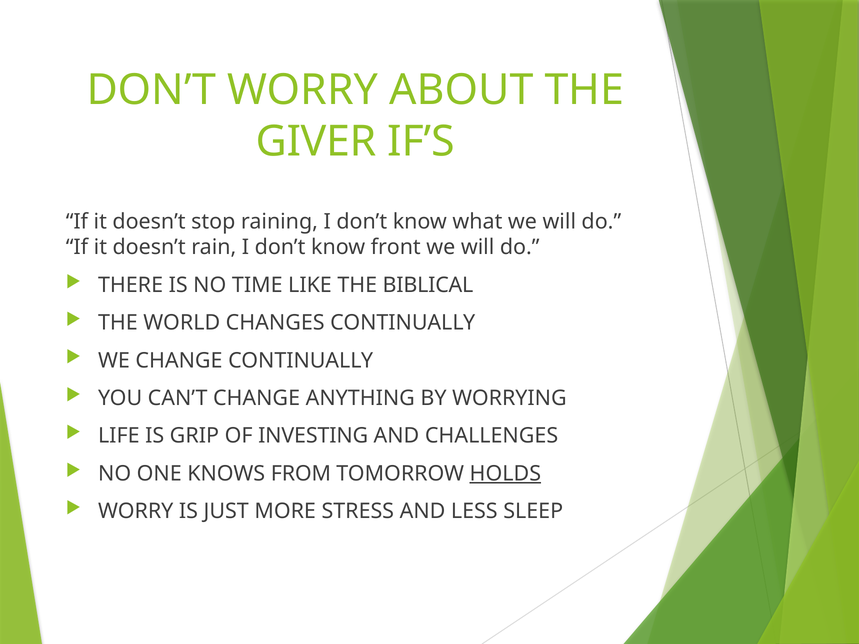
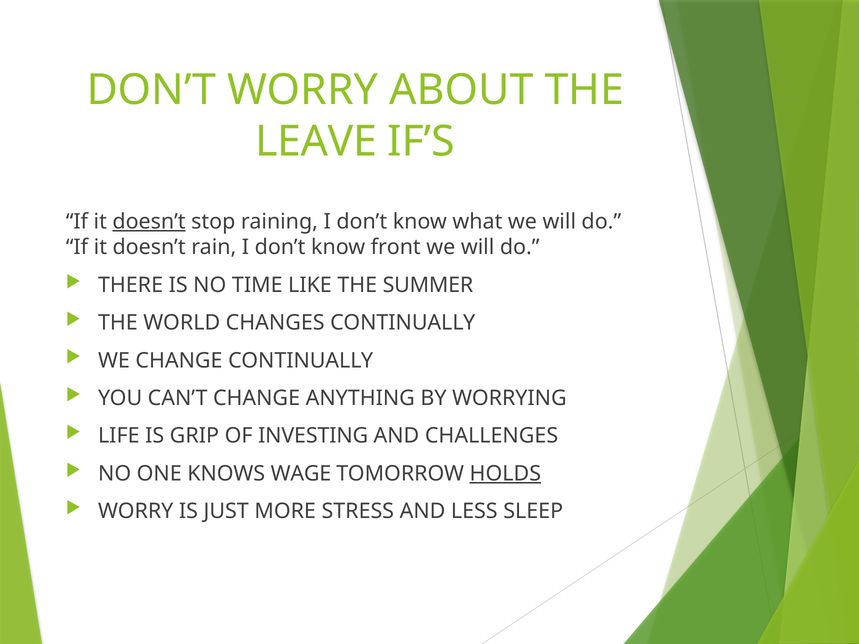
GIVER: GIVER -> LEAVE
doesn’t at (149, 222) underline: none -> present
BIBLICAL: BIBLICAL -> SUMMER
FROM: FROM -> WAGE
